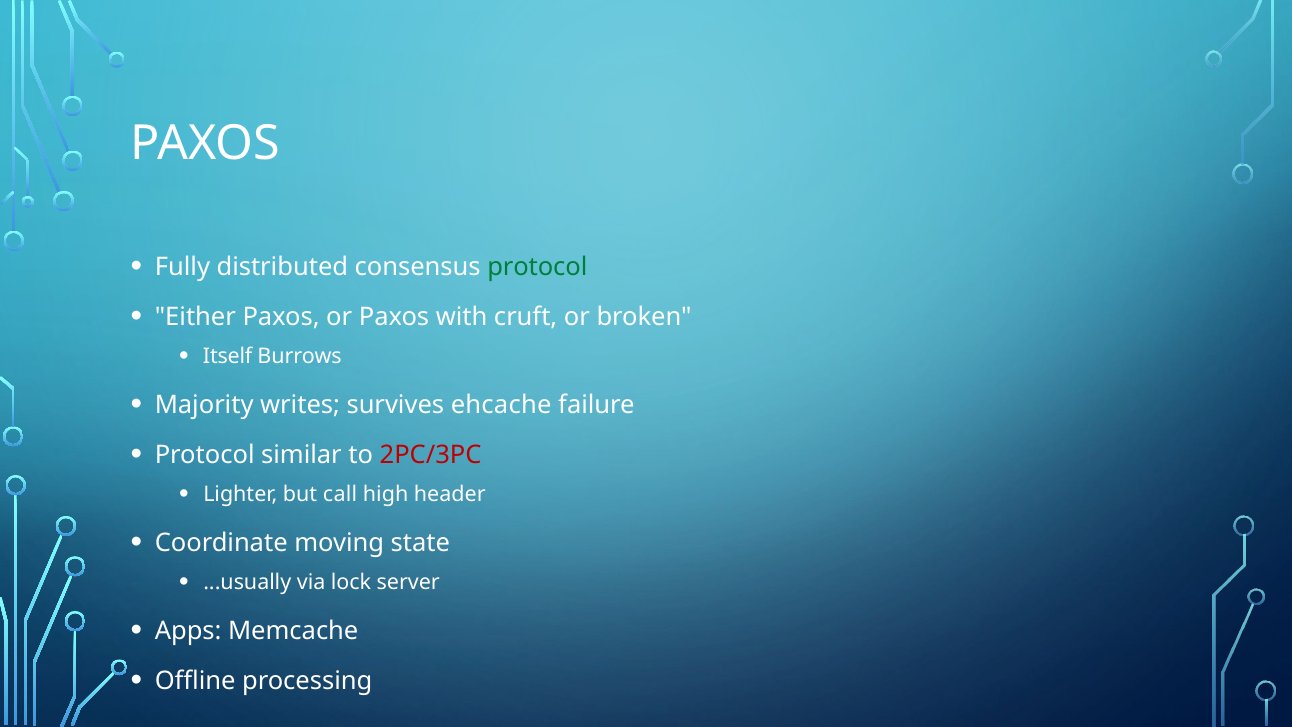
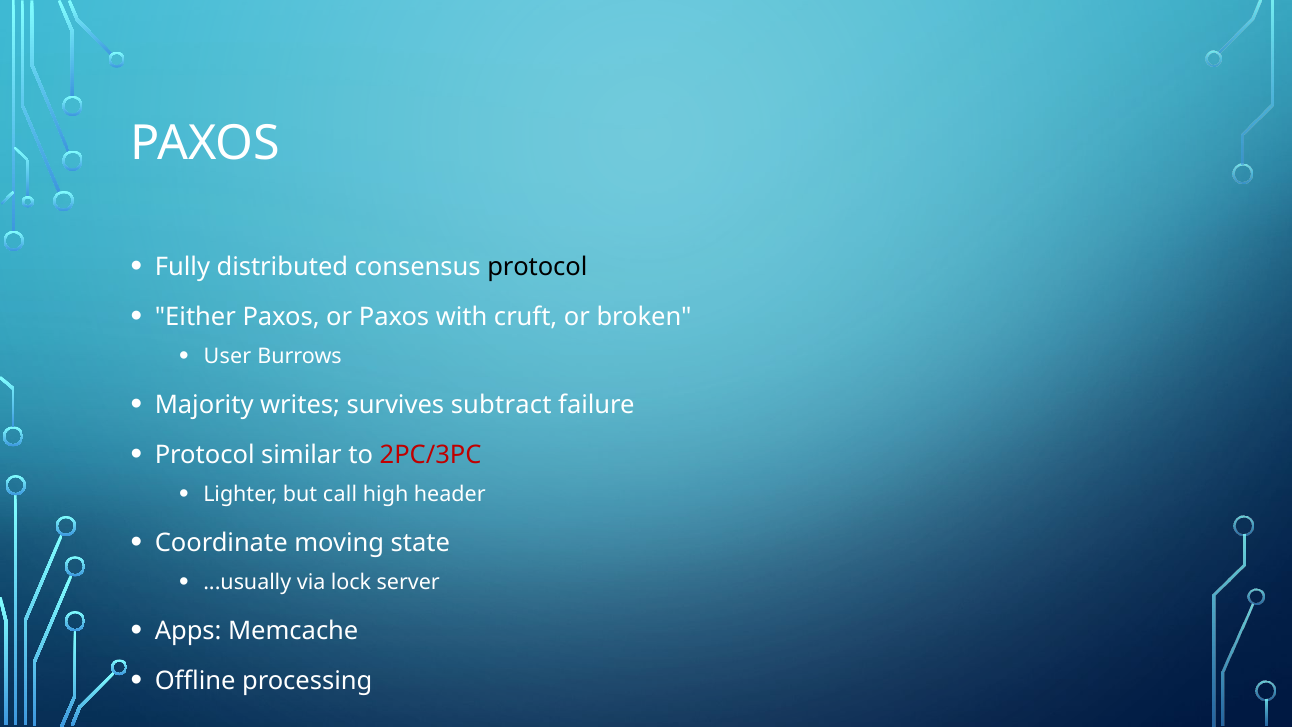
protocol at (537, 266) colour: green -> black
Itself: Itself -> User
ehcache: ehcache -> subtract
